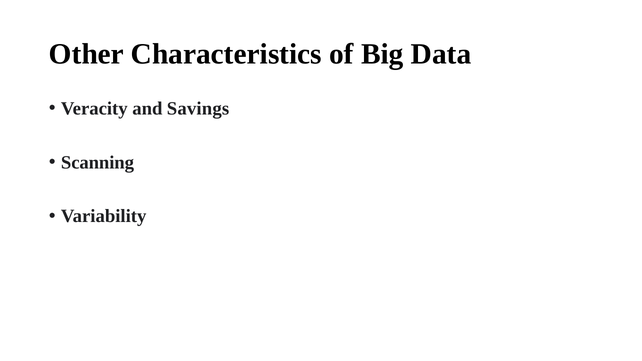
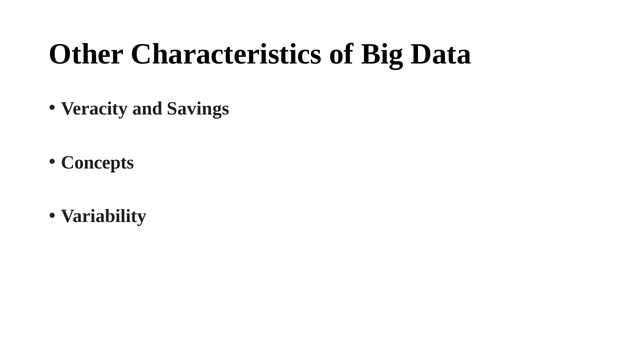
Scanning: Scanning -> Concepts
